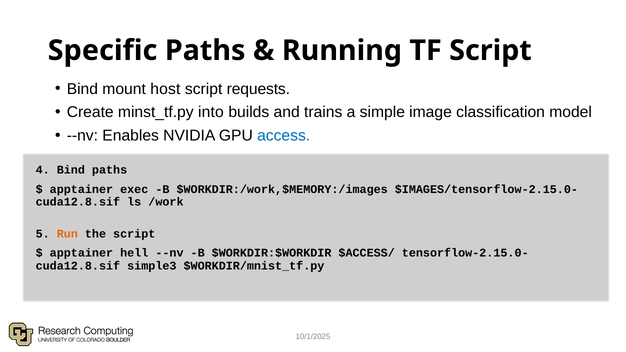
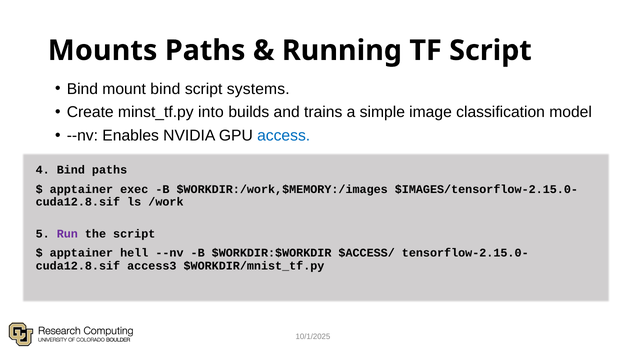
Specific: Specific -> Mounts
mount host: host -> bind
requests: requests -> systems
Run colour: orange -> purple
simple3: simple3 -> access3
